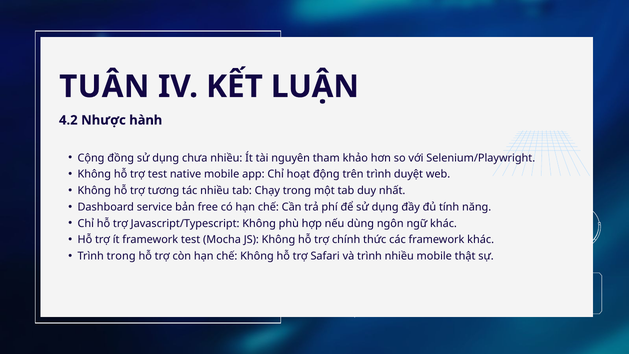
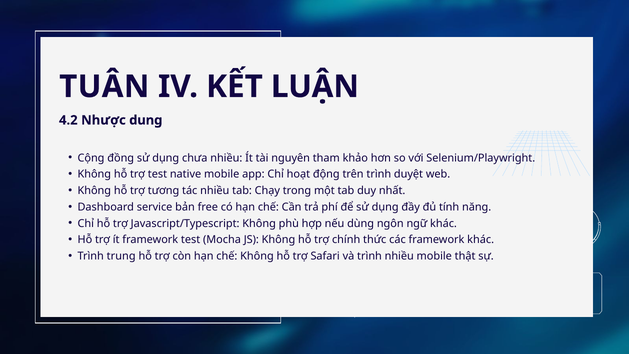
hành: hành -> dung
Trình trọng: trọng -> trung
